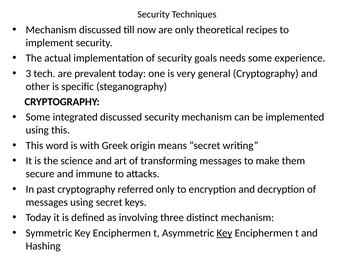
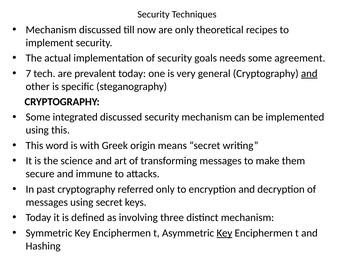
experience: experience -> agreement
3: 3 -> 7
and at (309, 73) underline: none -> present
